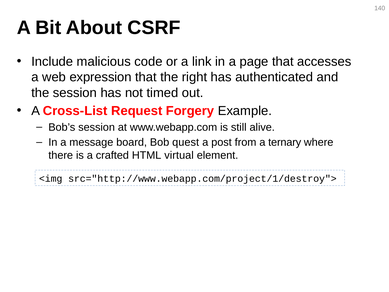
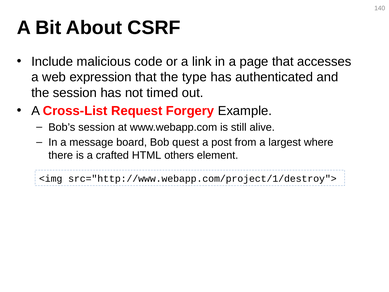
right: right -> type
ternary: ternary -> largest
virtual: virtual -> others
